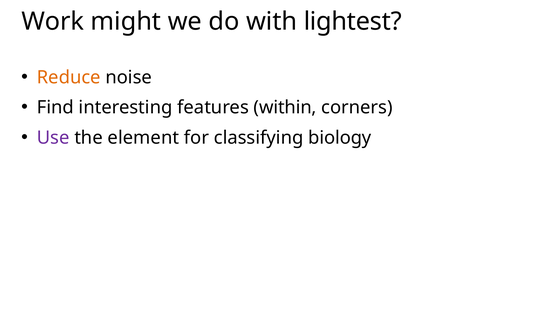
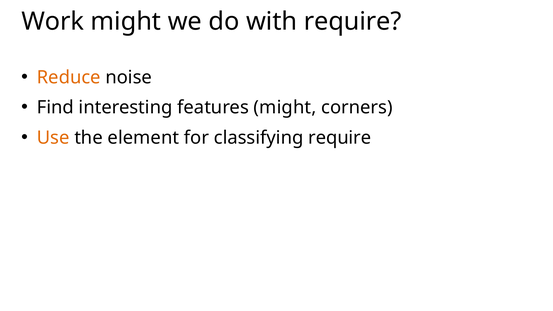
with lightest: lightest -> require
features within: within -> might
Use colour: purple -> orange
classifying biology: biology -> require
